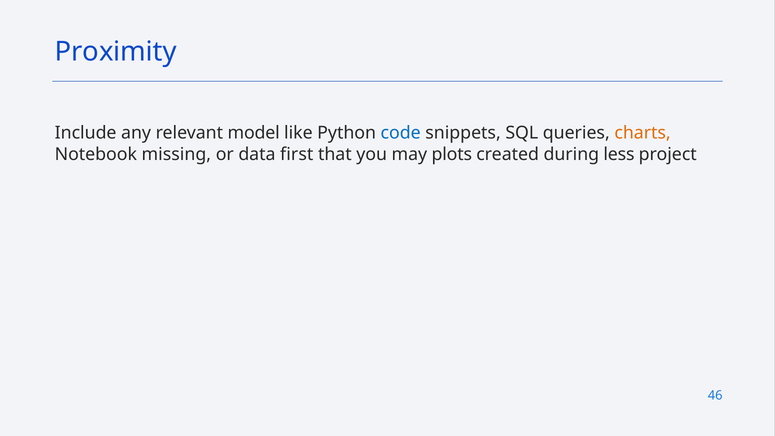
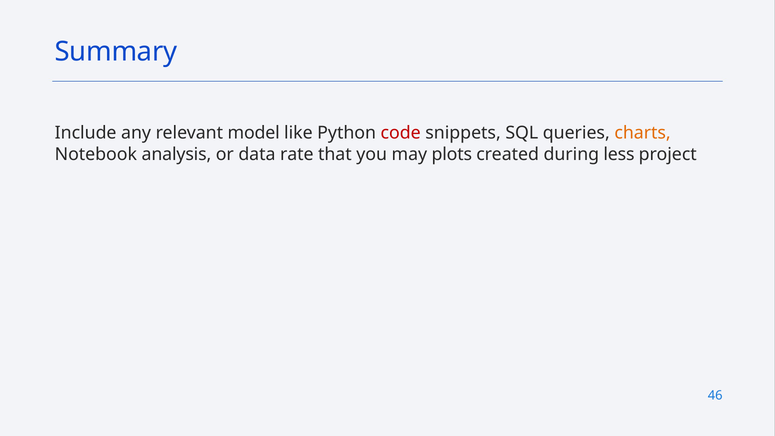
Proximity: Proximity -> Summary
code colour: blue -> red
missing: missing -> analysis
first: first -> rate
